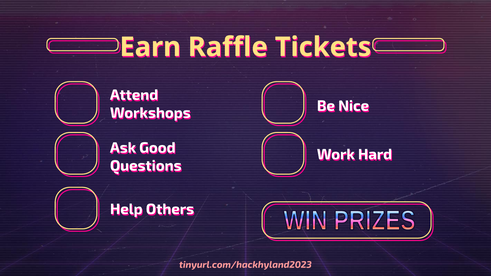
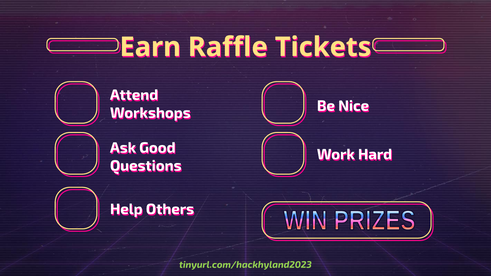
tinyurl.com/hackhyland2023 colour: pink -> light green
